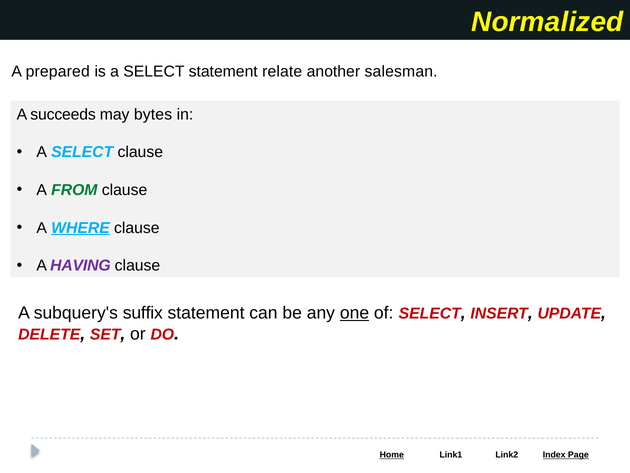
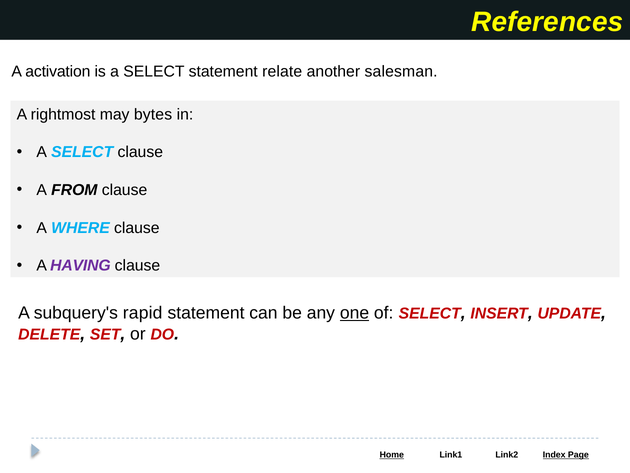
Normalized: Normalized -> References
prepared: prepared -> activation
succeeds: succeeds -> rightmost
FROM colour: green -> black
WHERE underline: present -> none
suffix: suffix -> rapid
